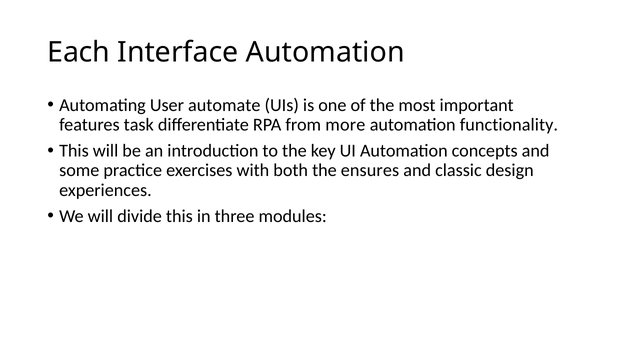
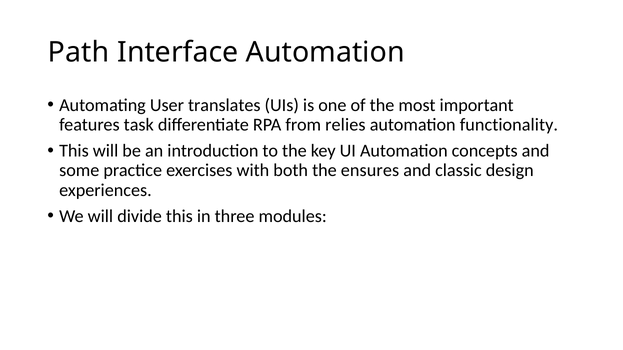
Each: Each -> Path
automate: automate -> translates
more: more -> relies
